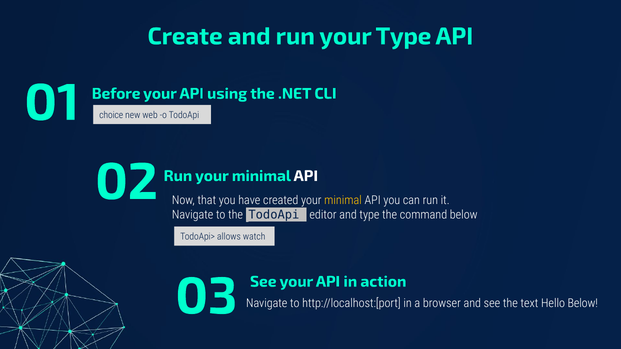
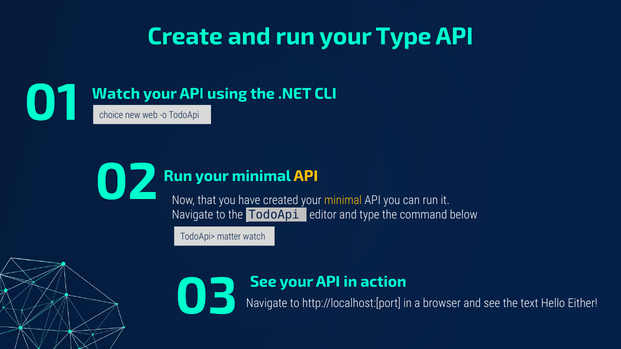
Before at (116, 94): Before -> Watch
API at (306, 176) colour: white -> yellow
allows: allows -> matter
Hello Below: Below -> Either
